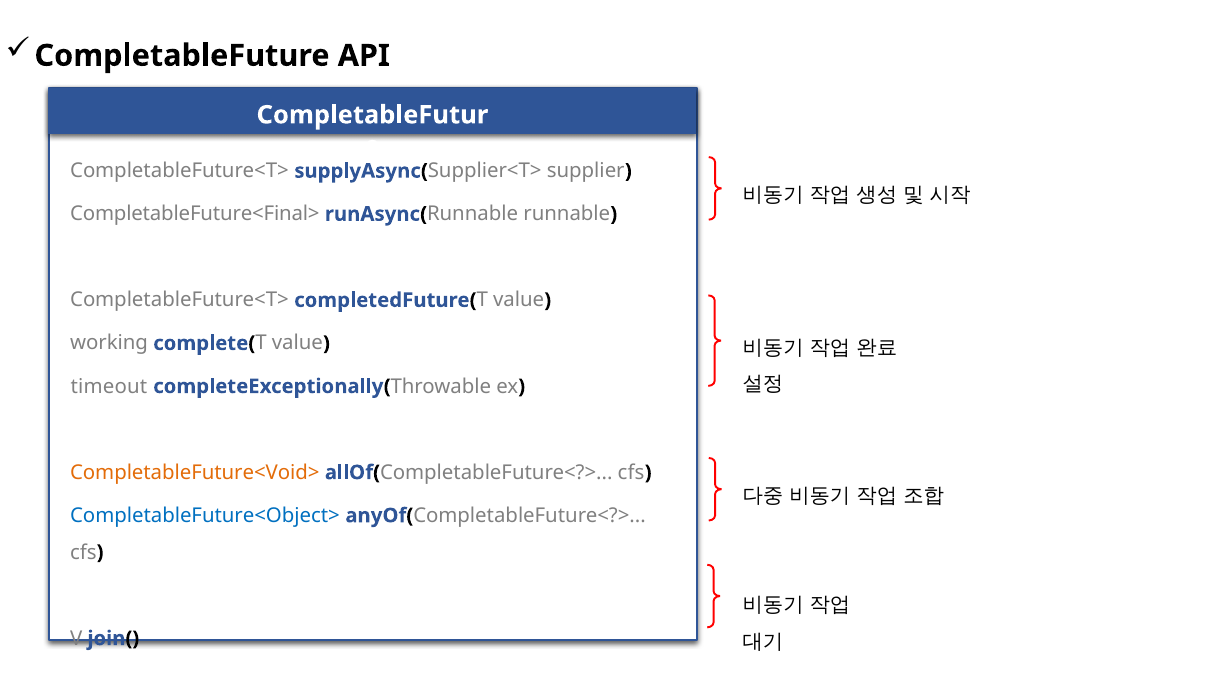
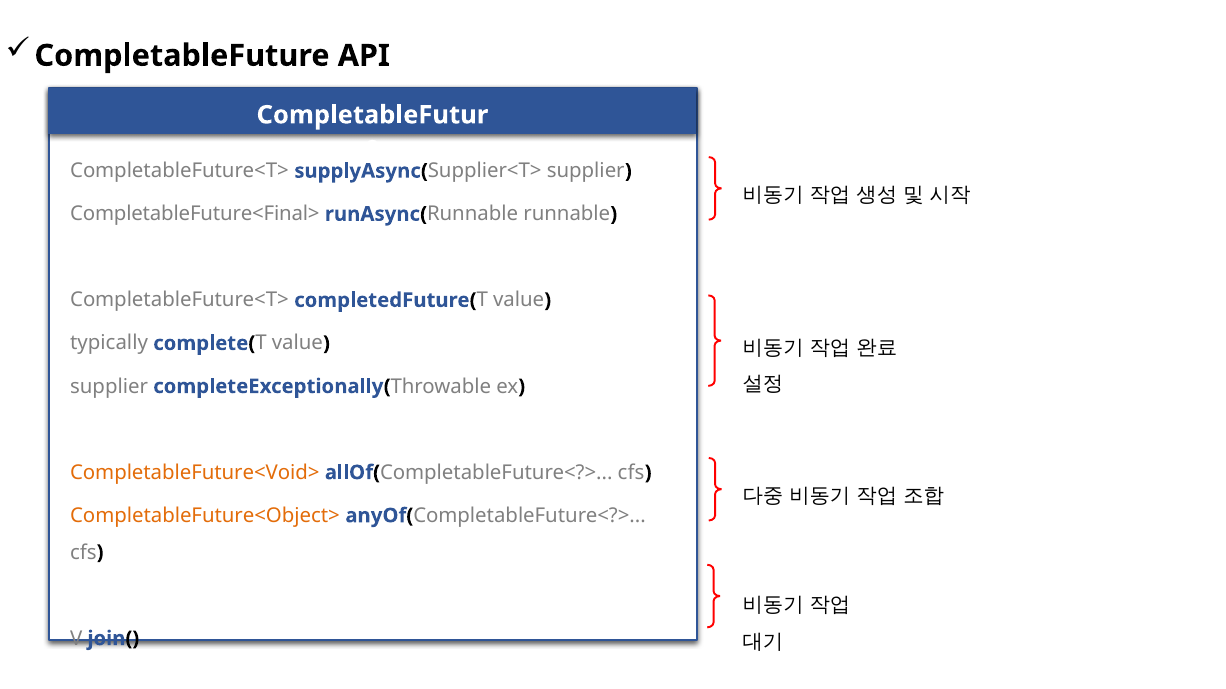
working: working -> typically
timeout at (109, 387): timeout -> supplier
CompletableFuture<Object> colour: blue -> orange
